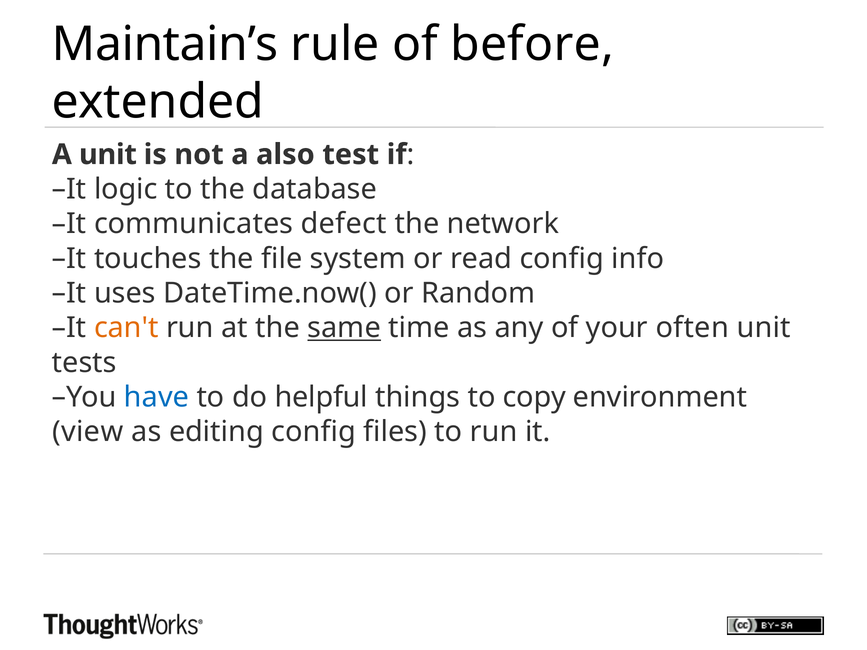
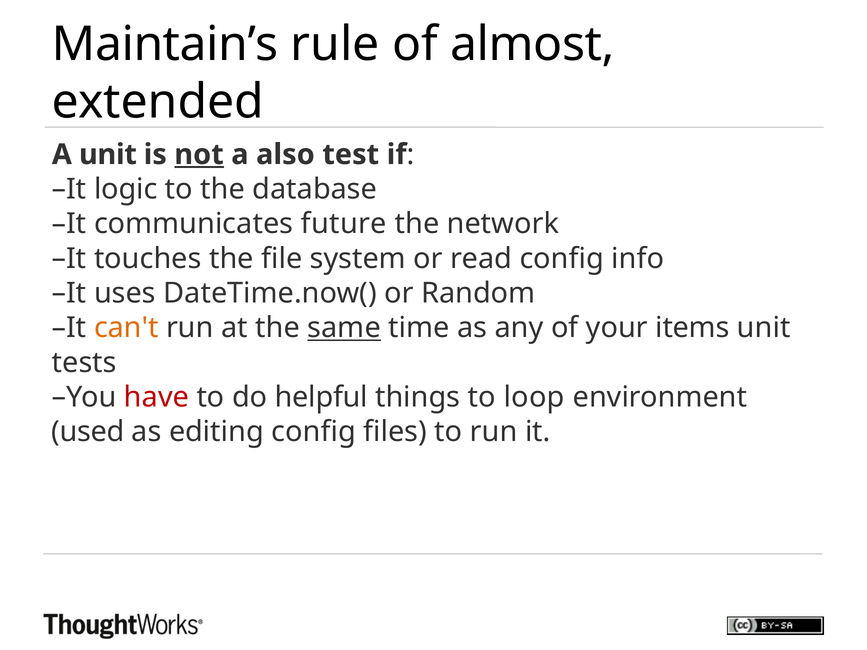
before: before -> almost
not underline: none -> present
defect: defect -> future
often: often -> items
have colour: blue -> red
copy: copy -> loop
view: view -> used
